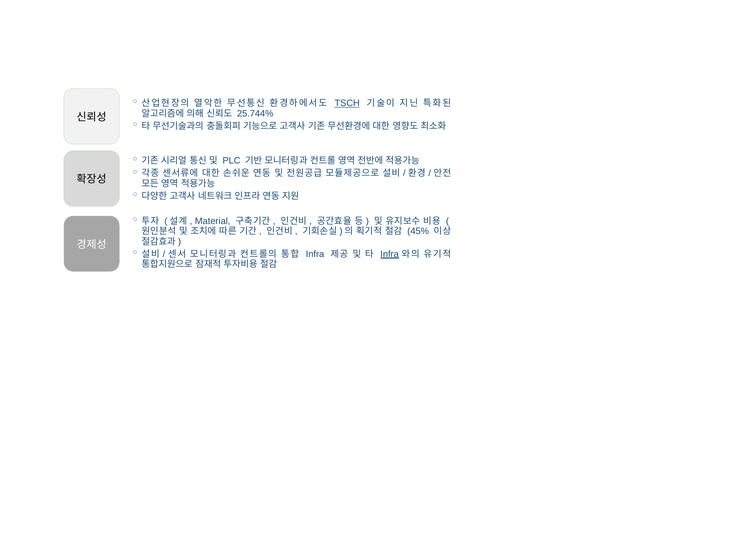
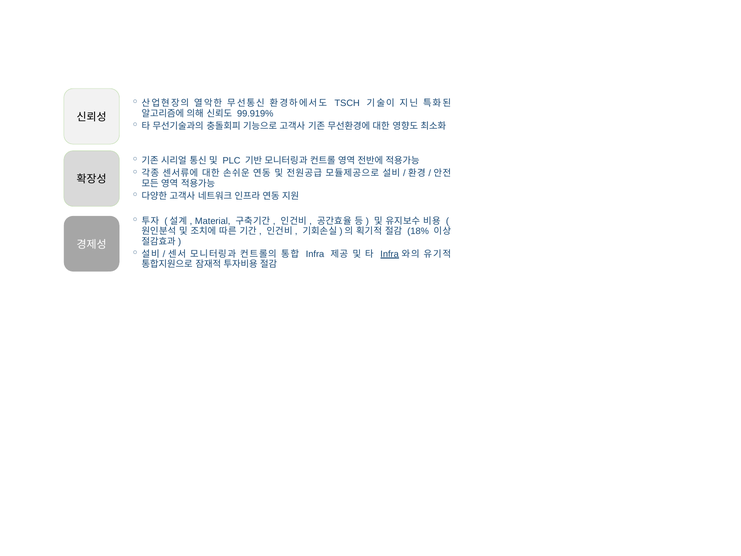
TSCH underline: present -> none
25.744%: 25.744% -> 99.919%
45%: 45% -> 18%
